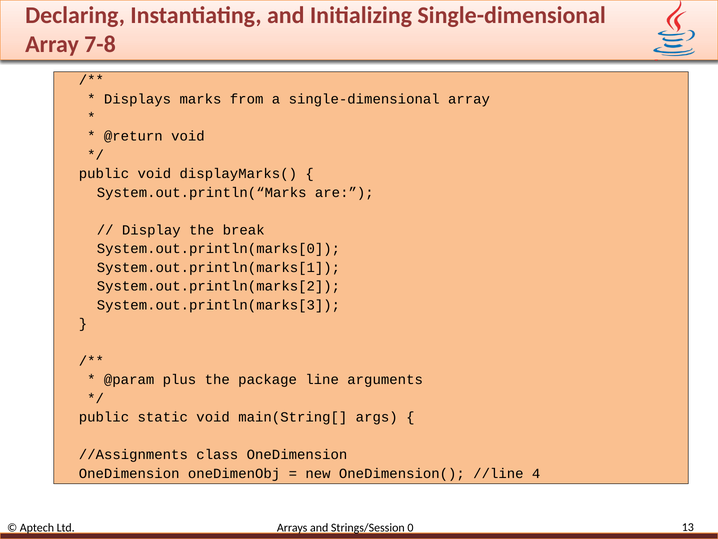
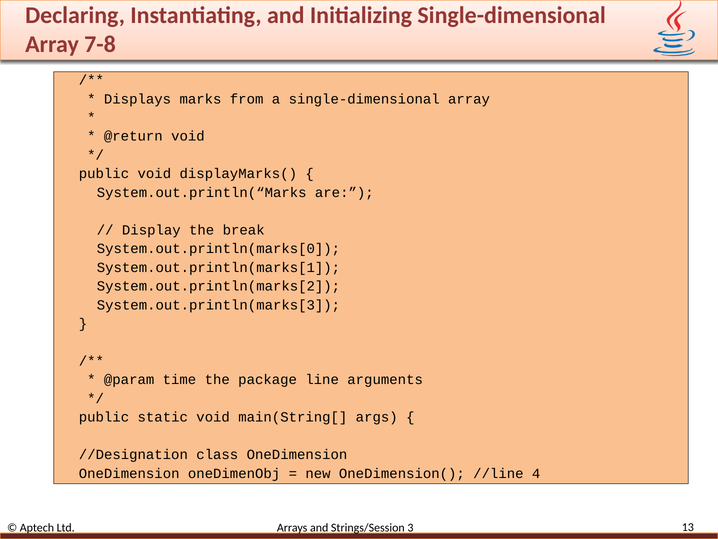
plus: plus -> time
//Assignments: //Assignments -> //Designation
0: 0 -> 3
